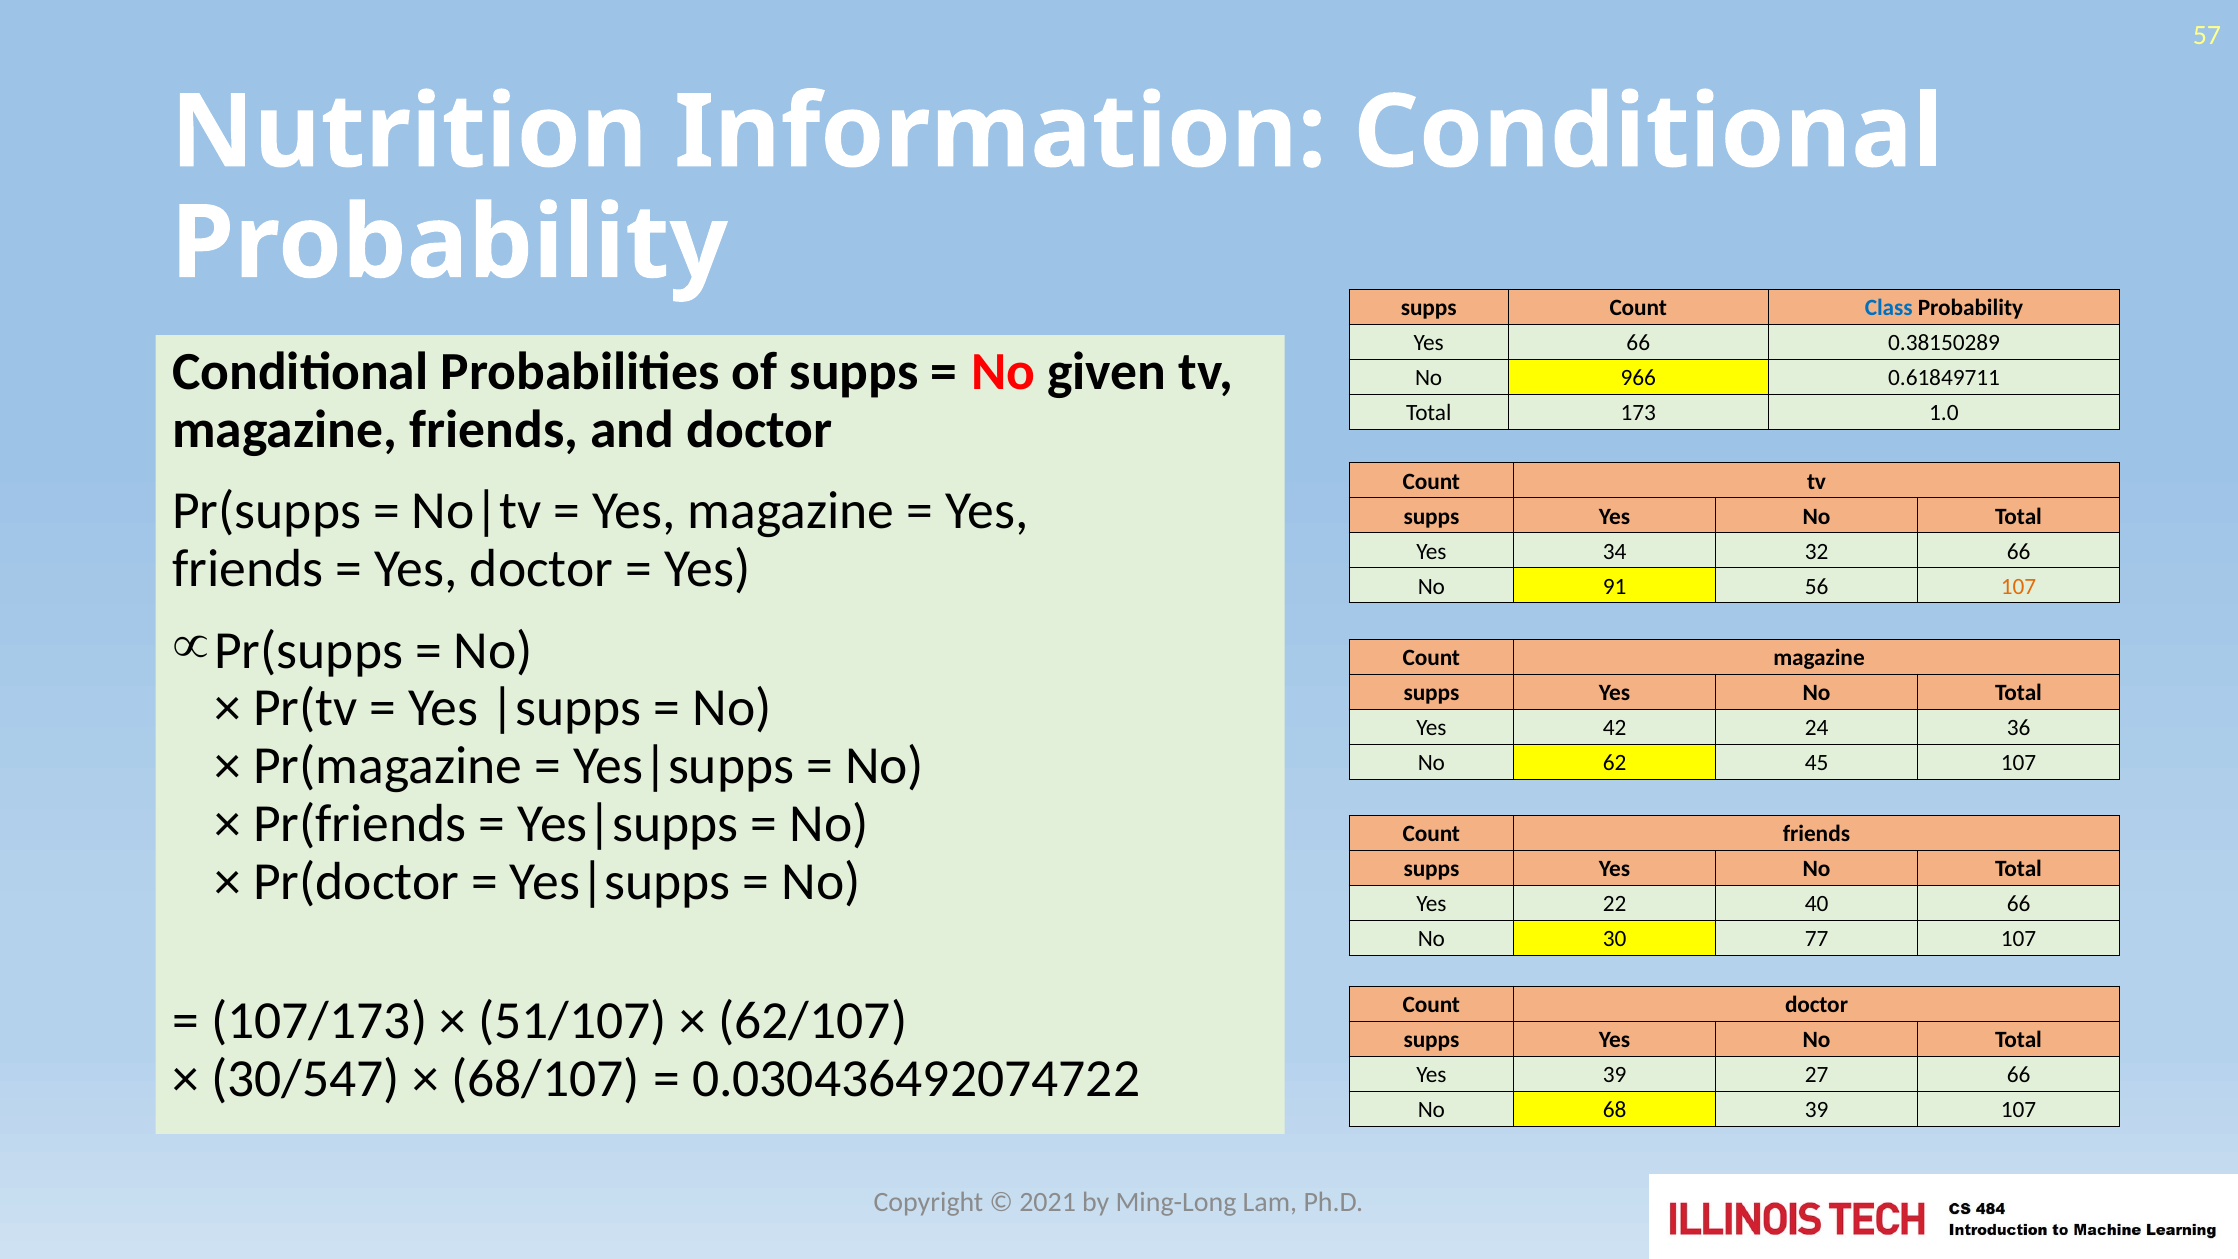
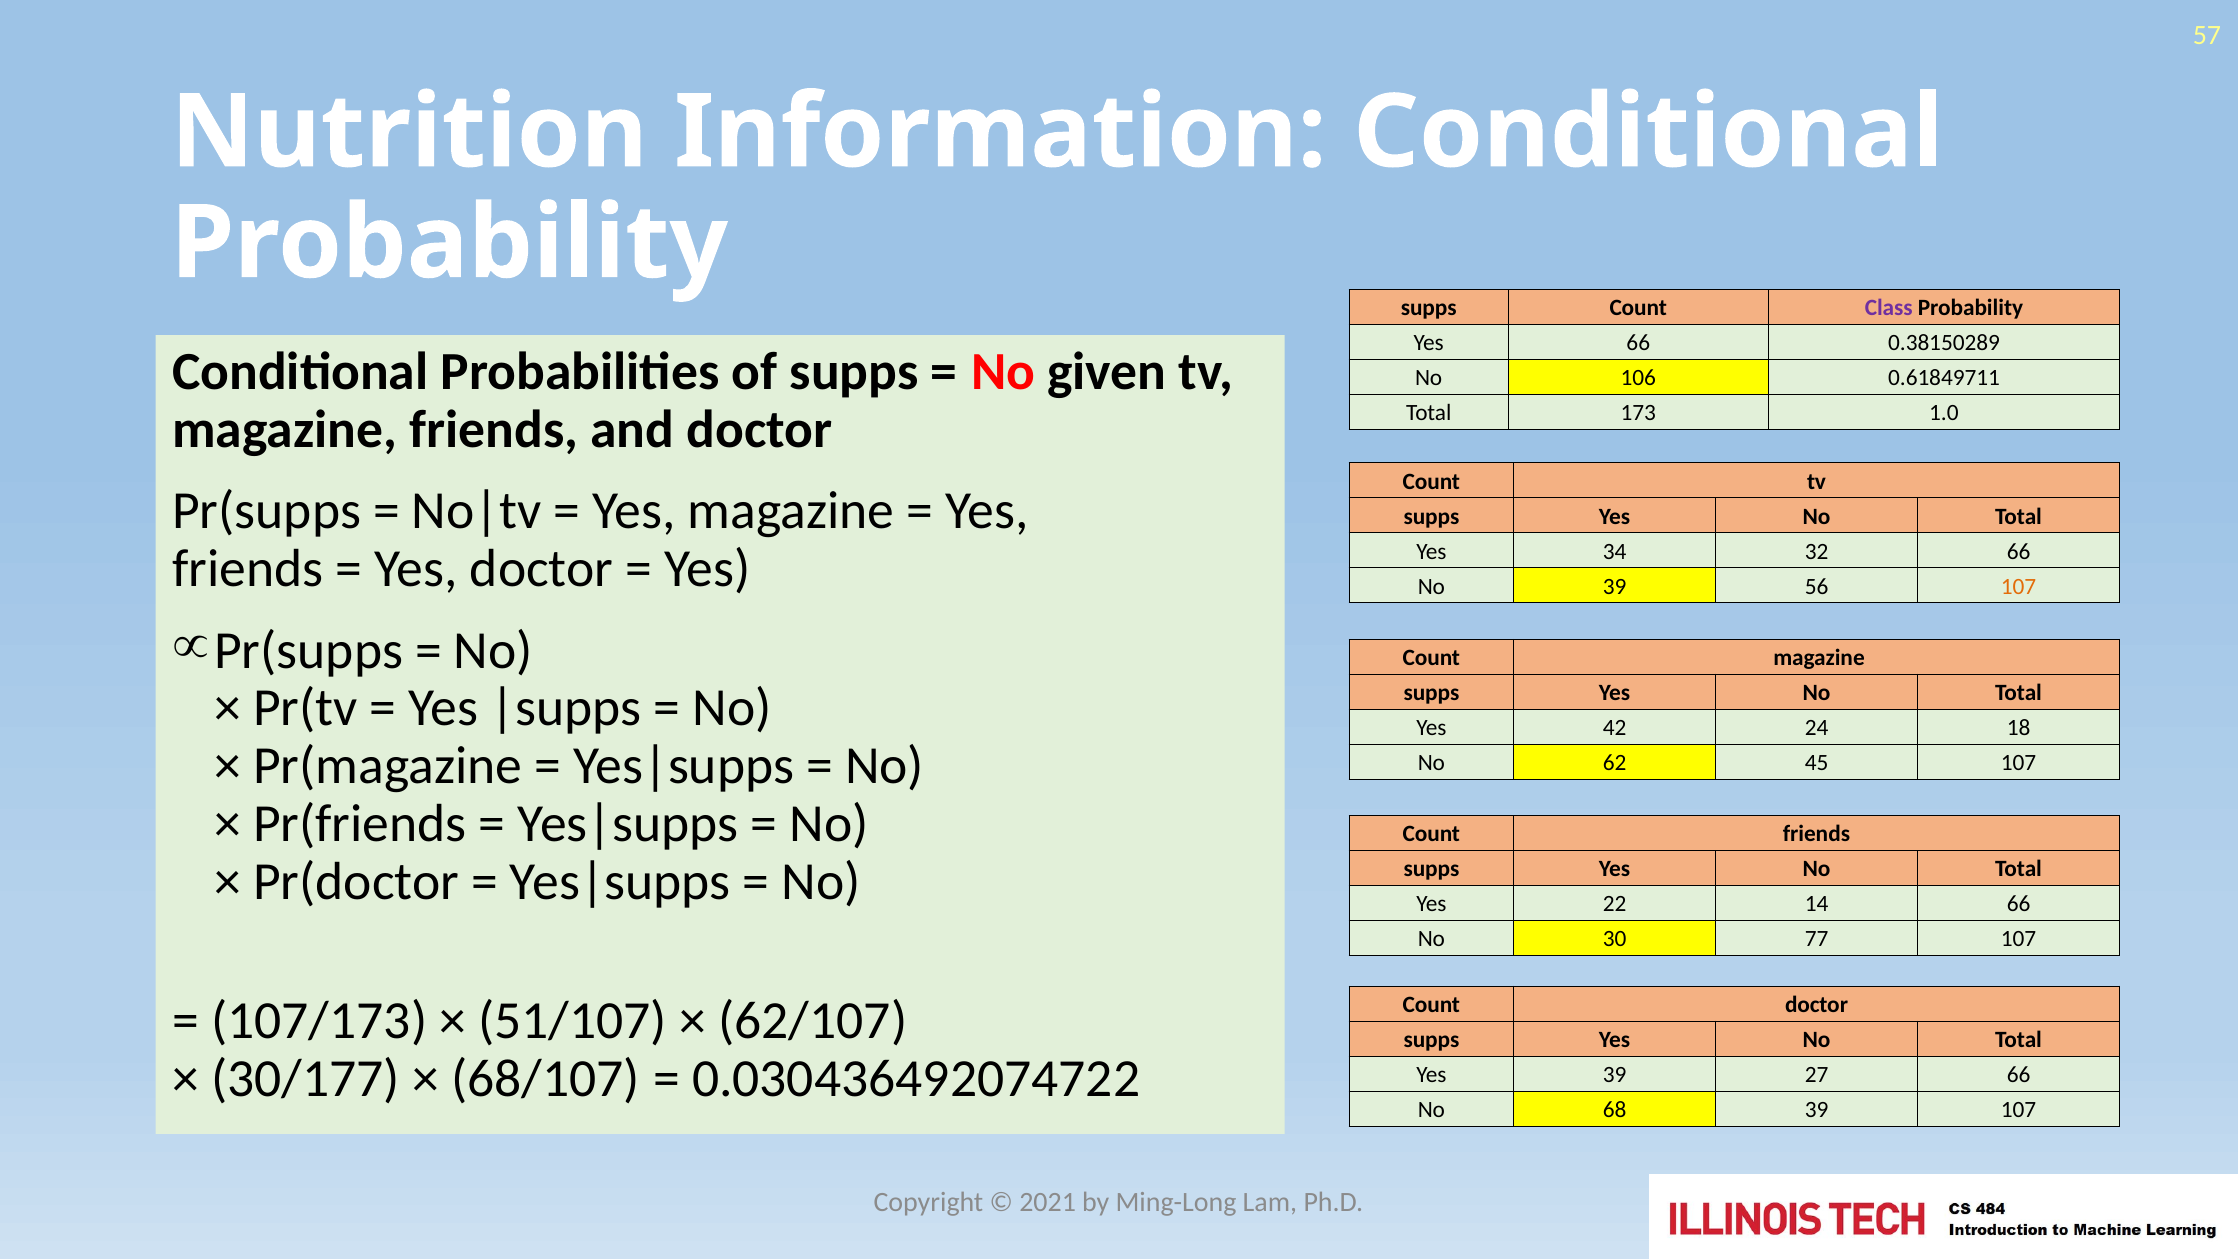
Class colour: blue -> purple
966: 966 -> 106
No 91: 91 -> 39
36: 36 -> 18
40: 40 -> 14
30/547: 30/547 -> 30/177
